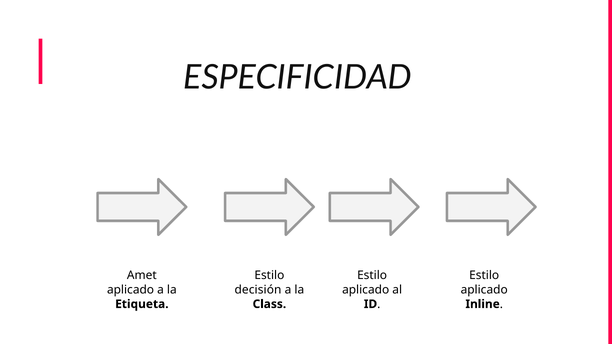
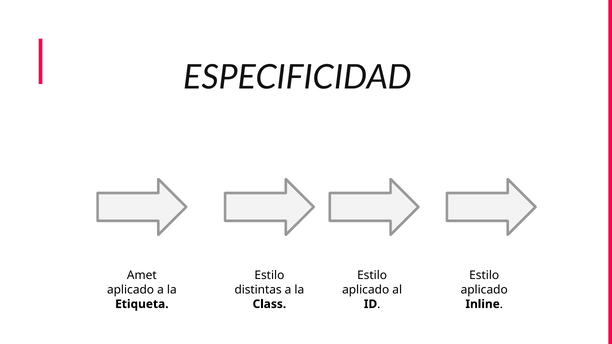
decisión: decisión -> distintas
